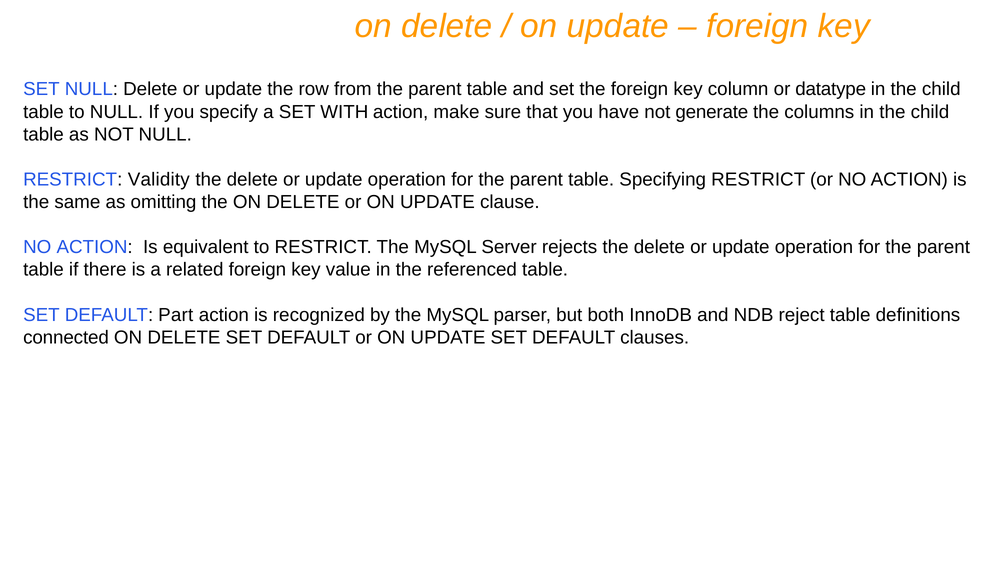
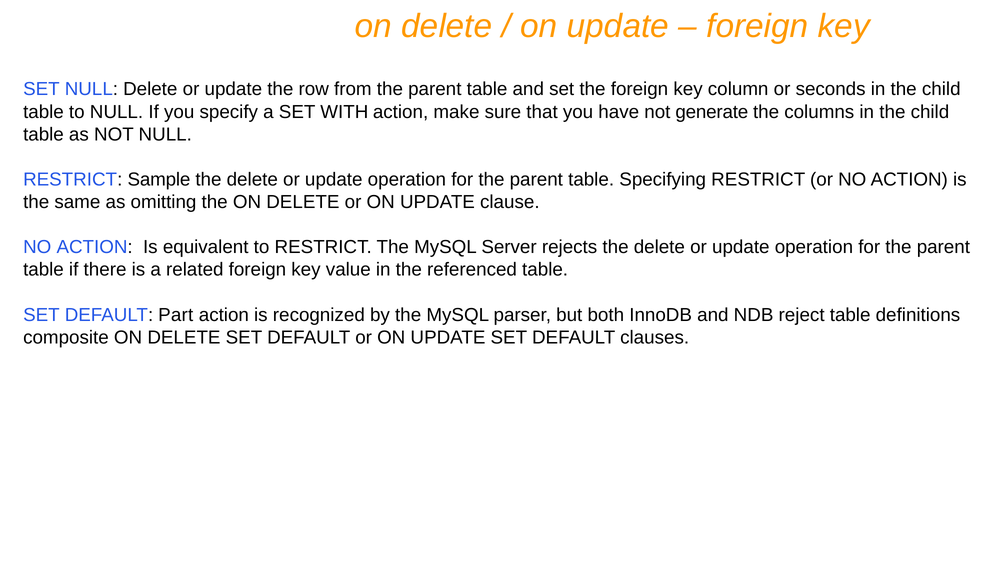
datatype: datatype -> seconds
Validity: Validity -> Sample
connected: connected -> composite
